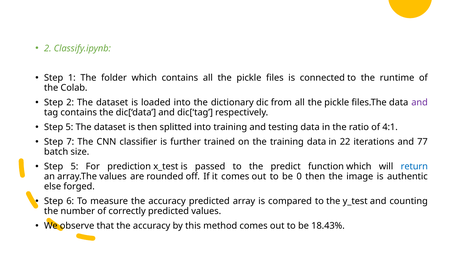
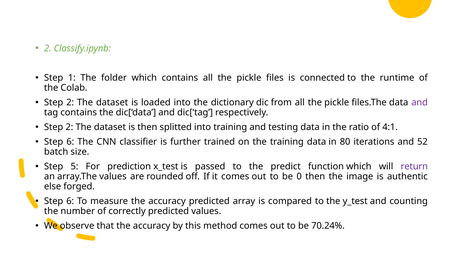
5 at (69, 127): 5 -> 2
7 at (70, 142): 7 -> 6
22: 22 -> 80
77: 77 -> 52
return colour: blue -> purple
18.43%: 18.43% -> 70.24%
